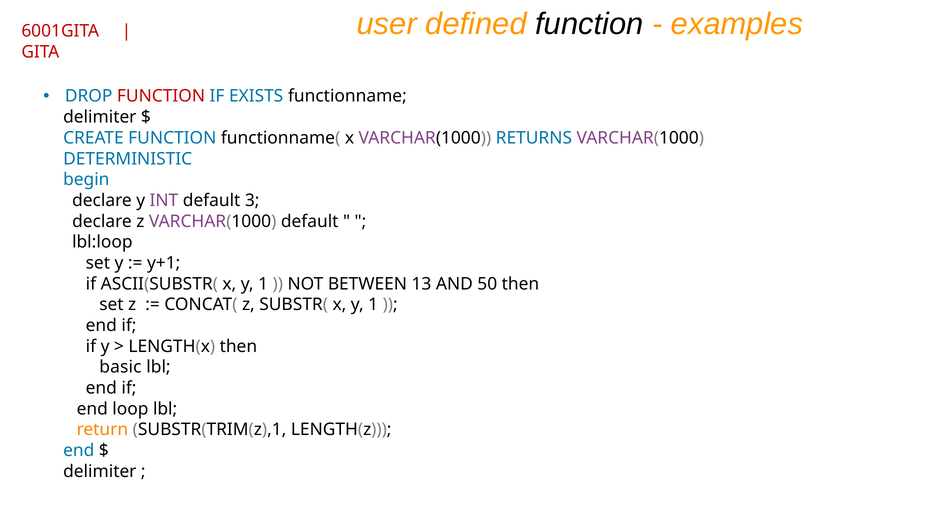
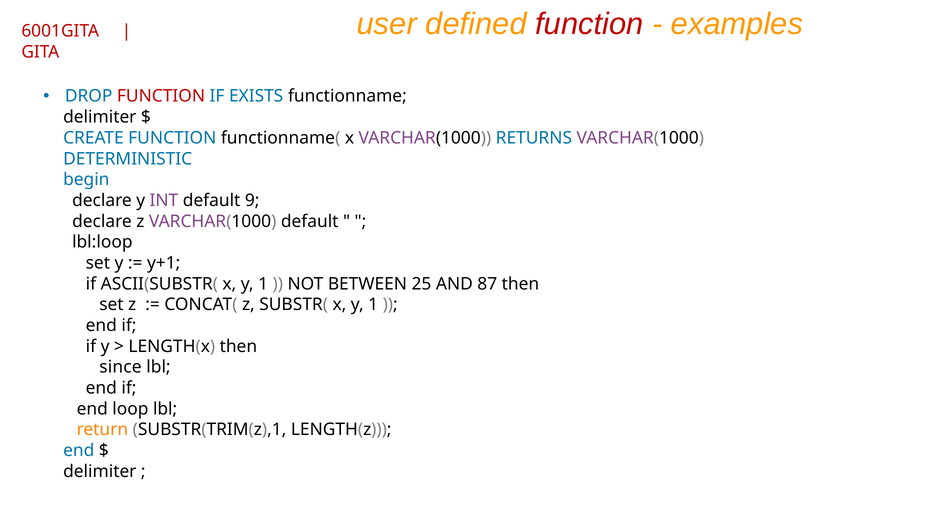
function at (589, 24) colour: black -> red
3: 3 -> 9
13: 13 -> 25
50: 50 -> 87
basic: basic -> since
